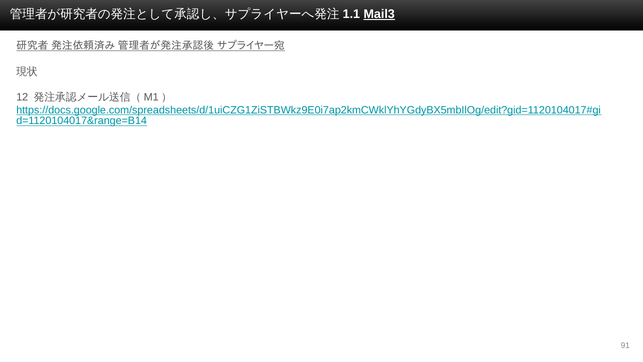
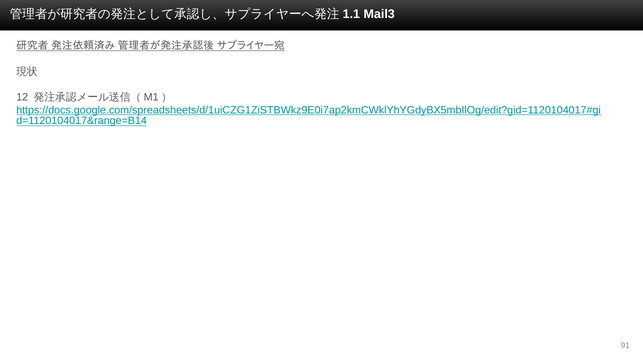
Mail3 underline: present -> none
